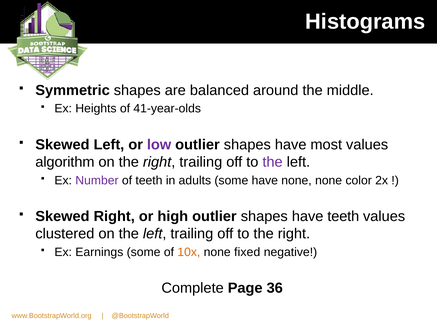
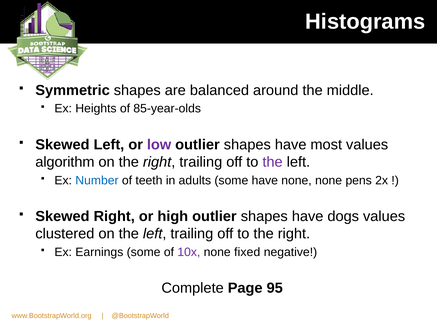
41-year-olds: 41-year-olds -> 85-year-olds
Number colour: purple -> blue
color: color -> pens
have teeth: teeth -> dogs
10x colour: orange -> purple
36: 36 -> 95
